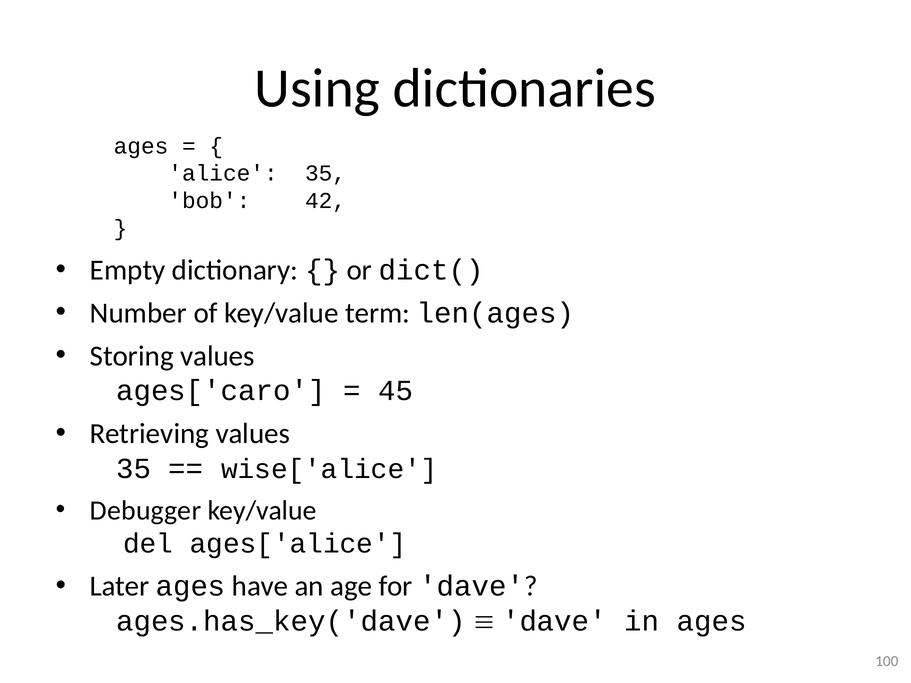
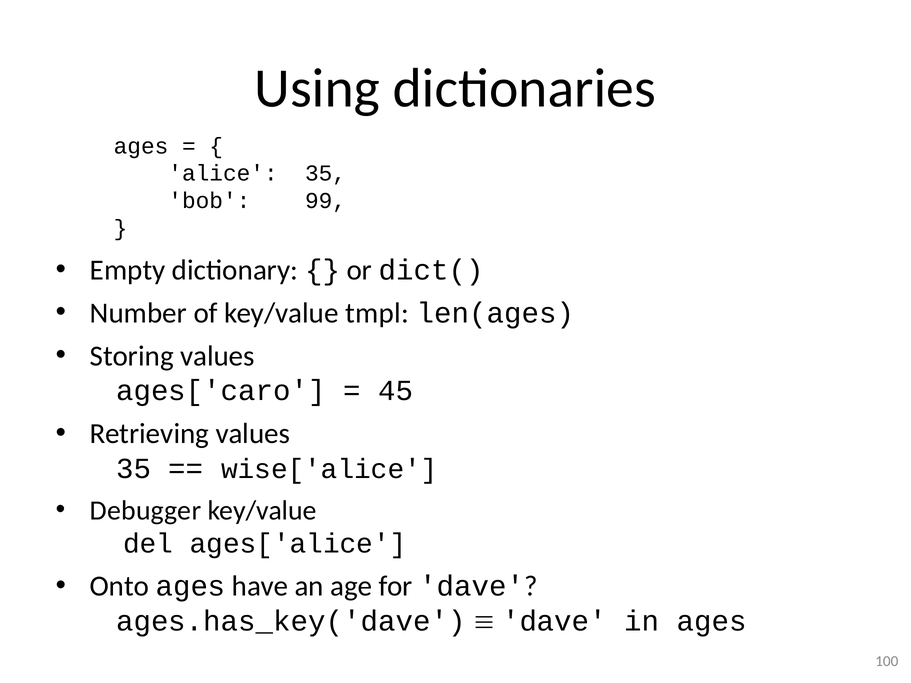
42: 42 -> 99
term: term -> tmpl
Later: Later -> Onto
